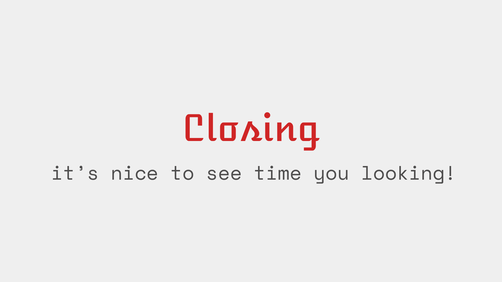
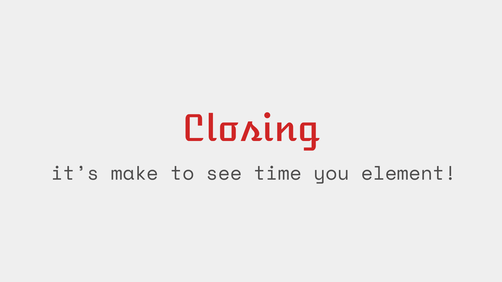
nice: nice -> make
looking: looking -> element
